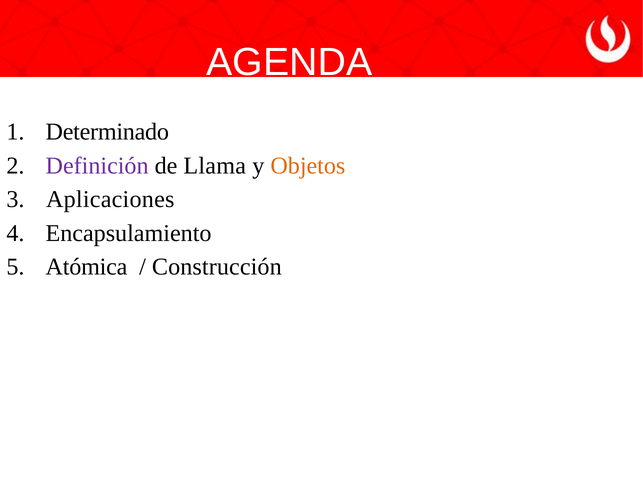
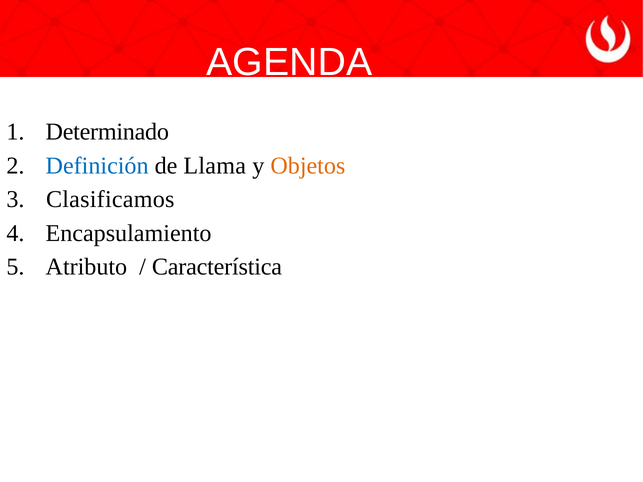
Definición colour: purple -> blue
Aplicaciones: Aplicaciones -> Clasificamos
Atómica: Atómica -> Atributo
Construcción: Construcción -> Característica
